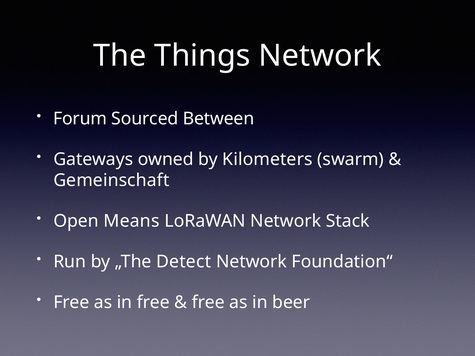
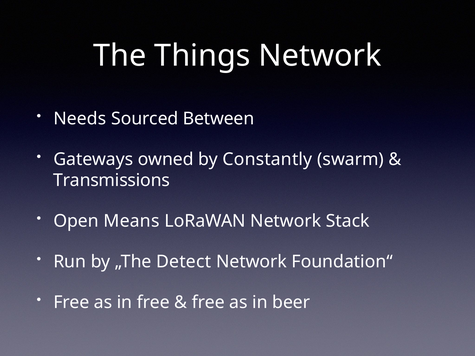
Forum: Forum -> Needs
Kilometers: Kilometers -> Constantly
Gemeinschaft: Gemeinschaft -> Transmissions
